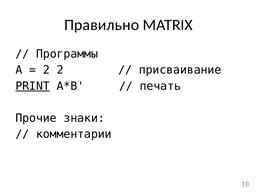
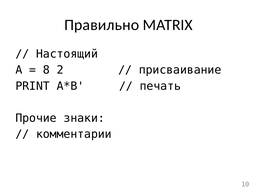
Программы: Программы -> Настоящий
2 at (46, 70): 2 -> 8
PRINT underline: present -> none
